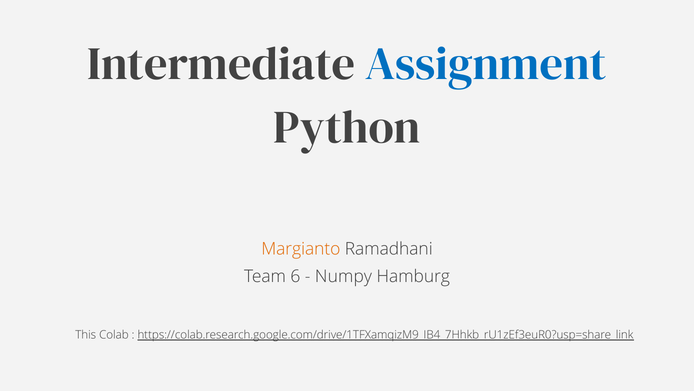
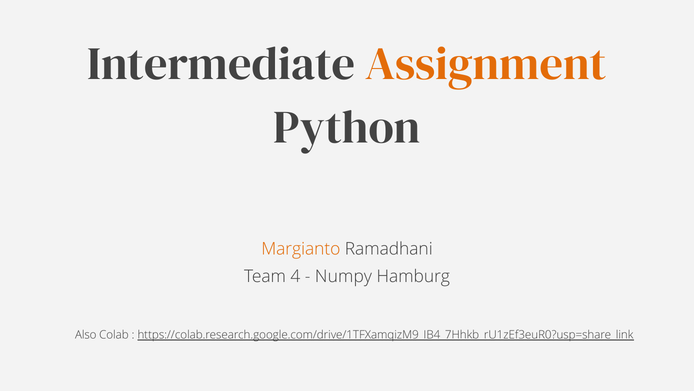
Assignment colour: blue -> orange
6: 6 -> 4
This: This -> Also
